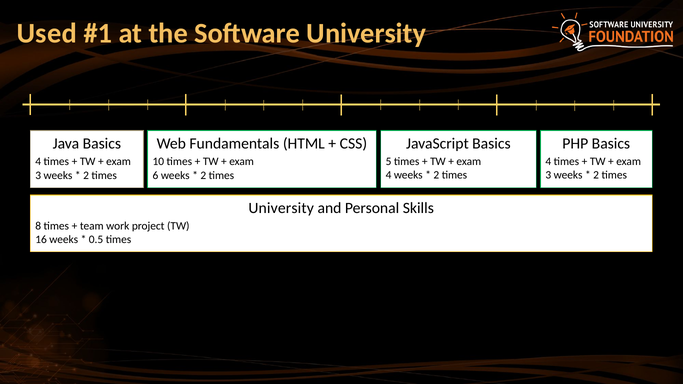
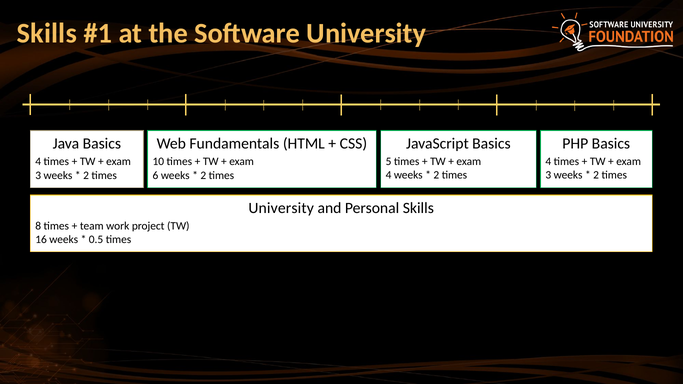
Used at (47, 33): Used -> Skills
